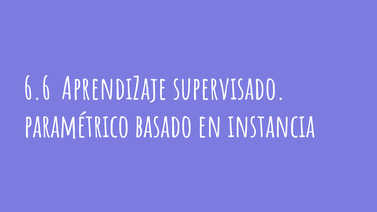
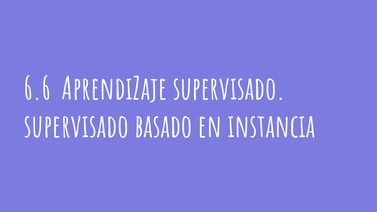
paramétrico at (77, 127): paramétrico -> supervisado
